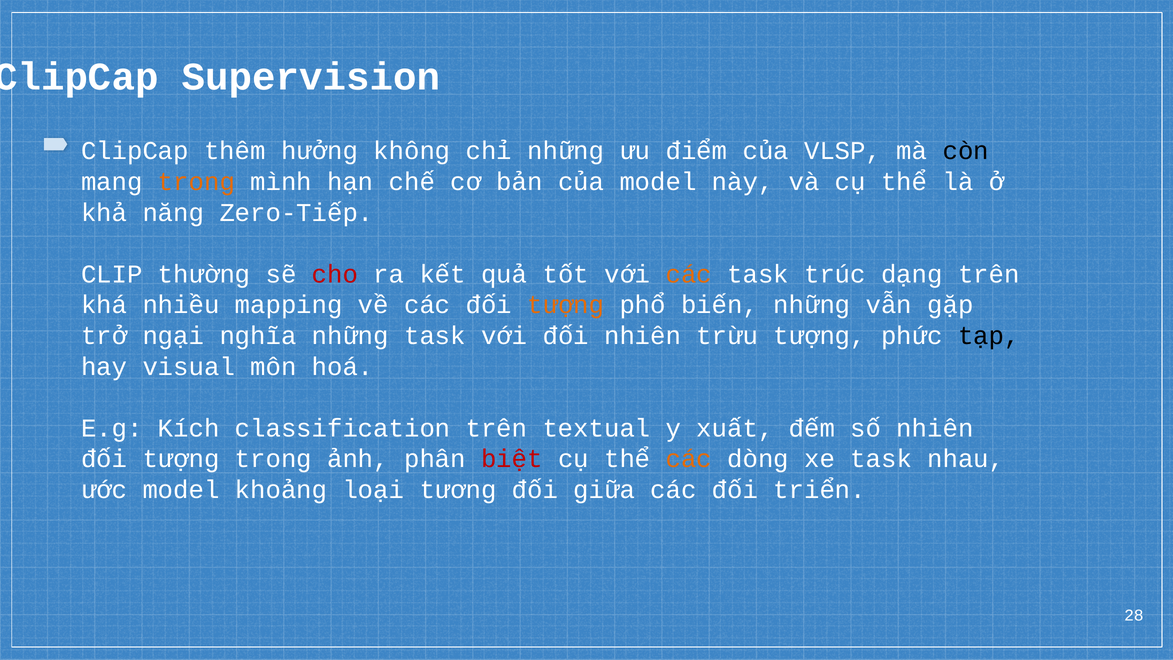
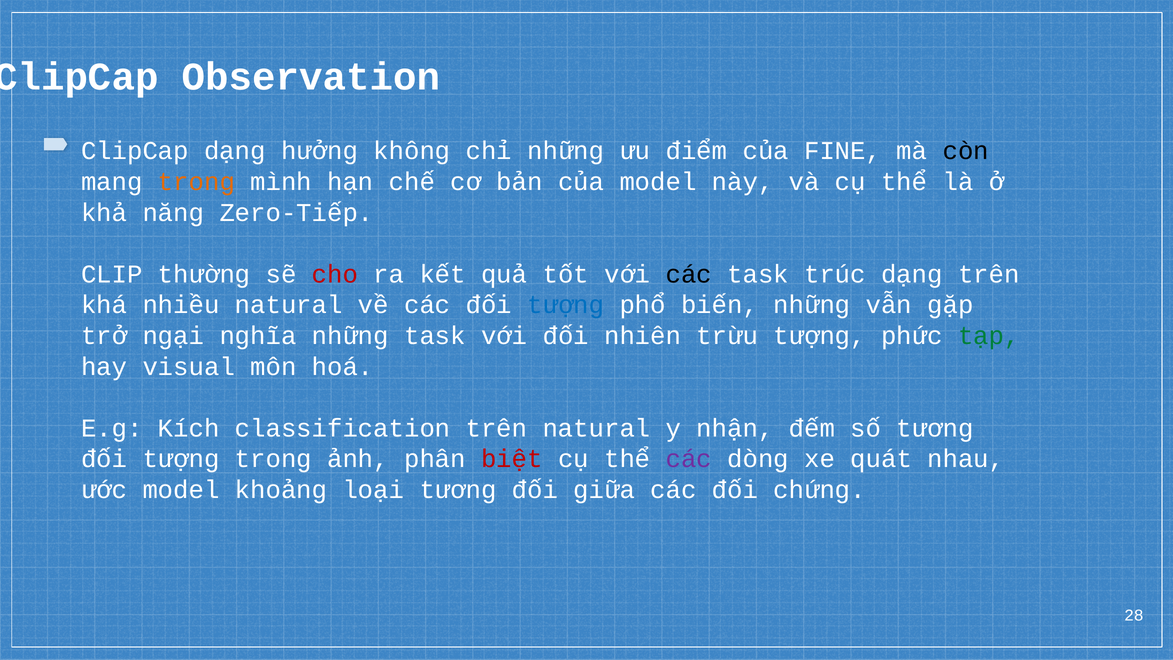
Supervision: Supervision -> Observation
ClipCap thêm: thêm -> dạng
VLSP: VLSP -> FINE
các at (689, 274) colour: orange -> black
nhiều mapping: mapping -> natural
tượng at (566, 305) colour: orange -> blue
tạp colour: black -> green
trên textual: textual -> natural
xuất: xuất -> nhận
số nhiên: nhiên -> tương
các at (689, 459) colour: orange -> purple
xe task: task -> quát
triển: triển -> chứng
